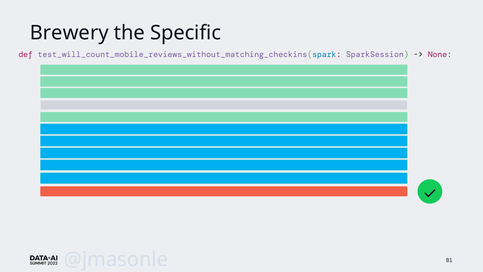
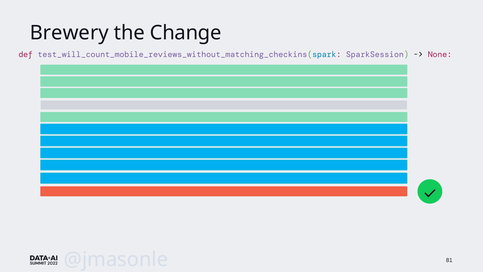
Specific: Specific -> Change
